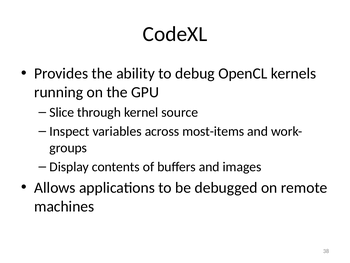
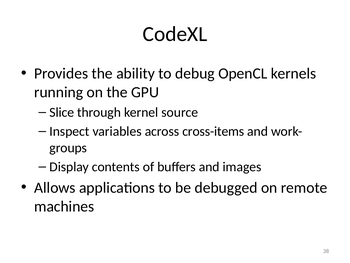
most-items: most-items -> cross-items
